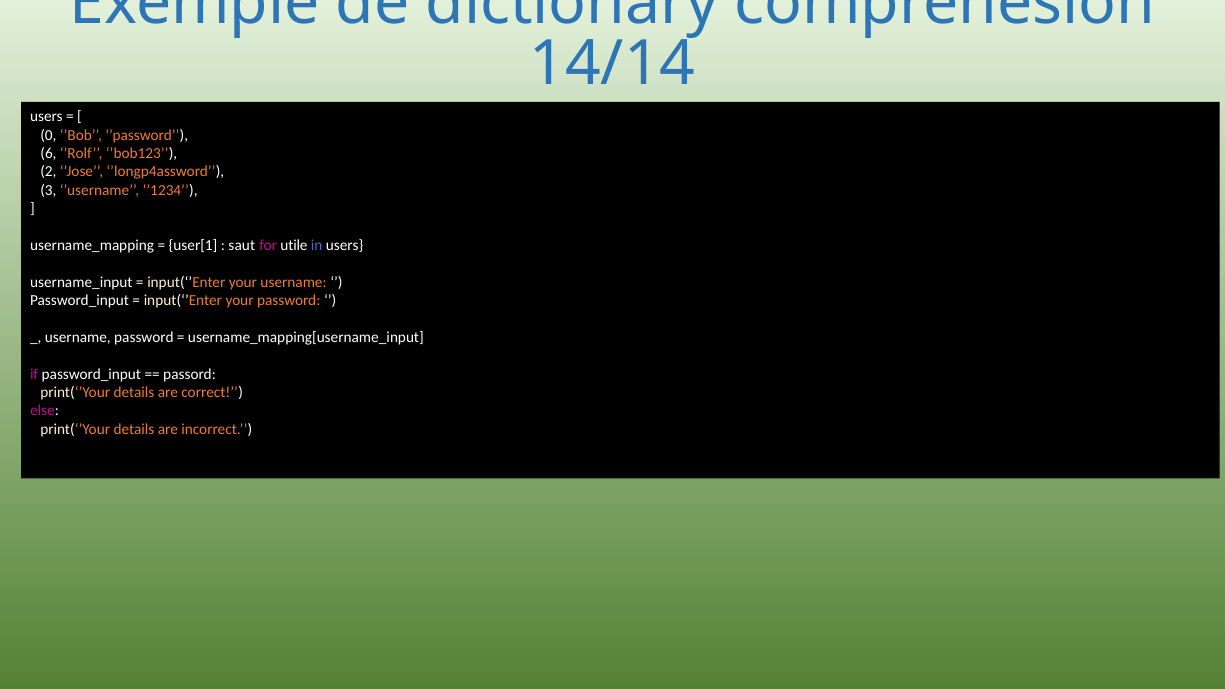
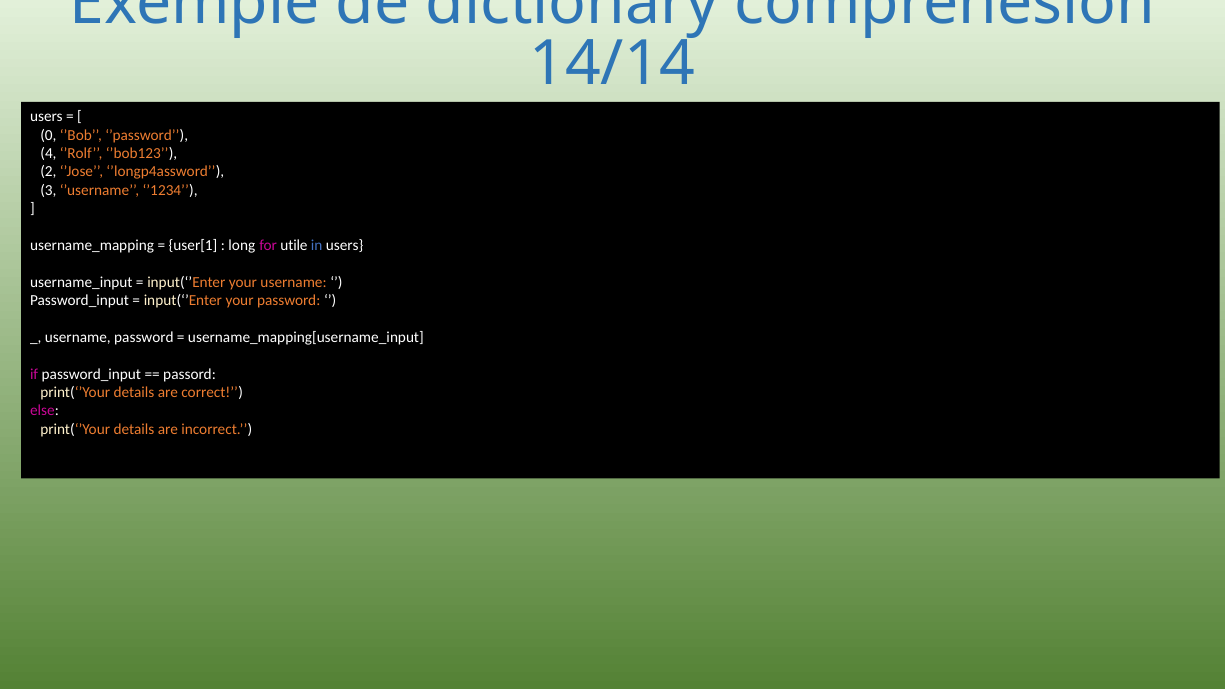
6: 6 -> 4
saut: saut -> long
